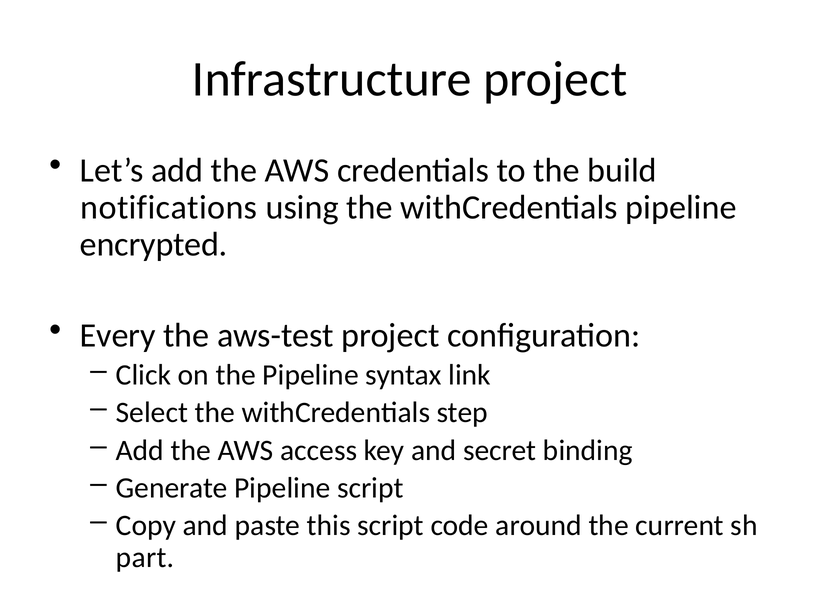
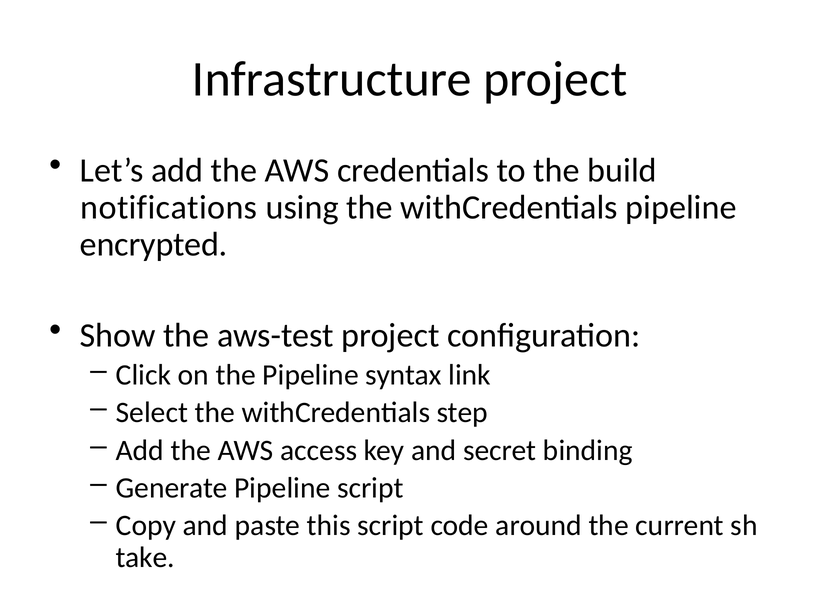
Every: Every -> Show
part: part -> take
